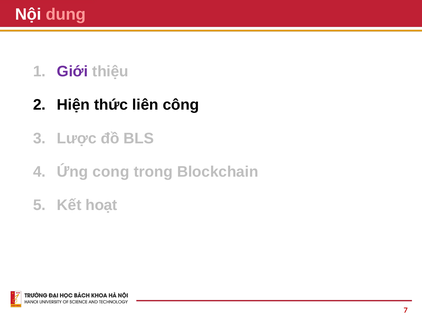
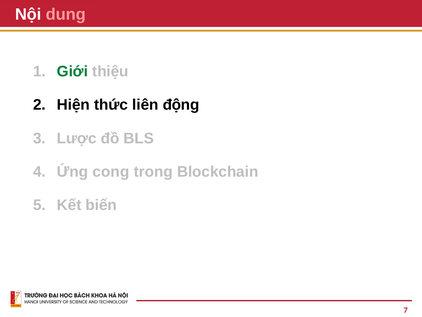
Giới colour: purple -> green
công: công -> động
hoạt: hoạt -> biến
